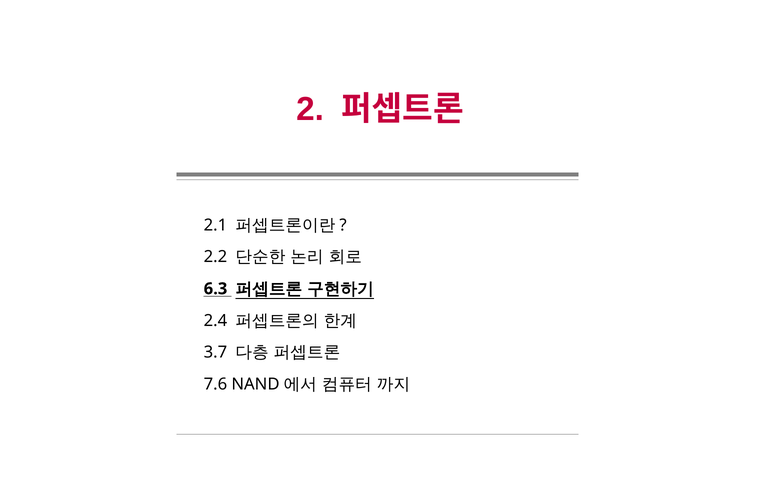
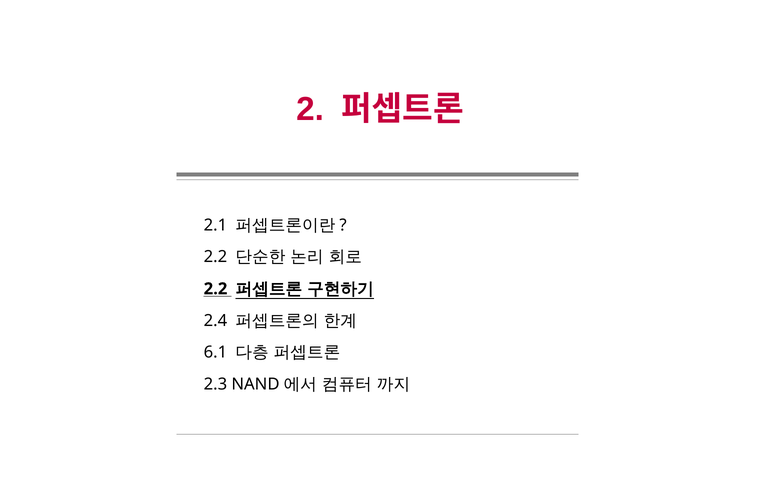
6.3 at (216, 289): 6.3 -> 2.2
3.7: 3.7 -> 6.1
7.6: 7.6 -> 2.3
